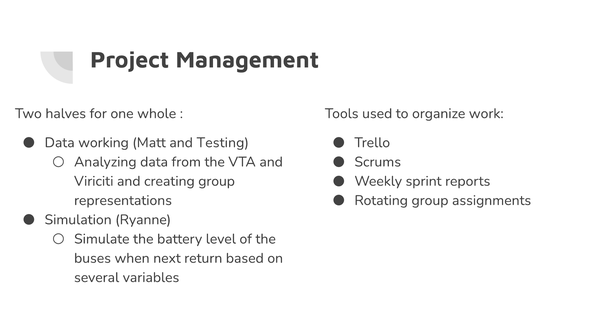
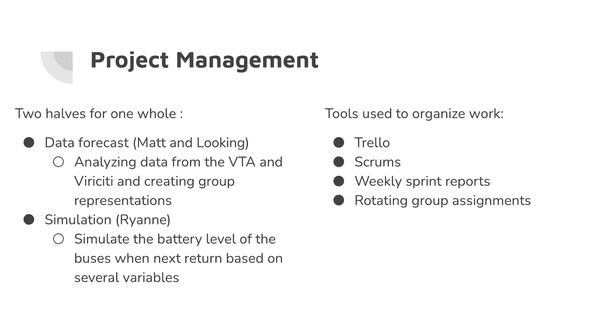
working: working -> forecast
Testing: Testing -> Looking
